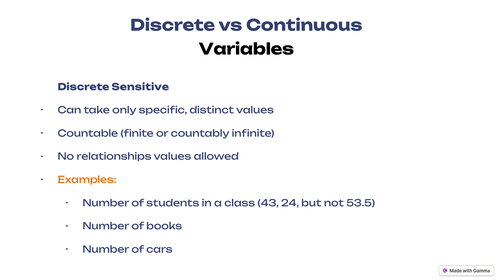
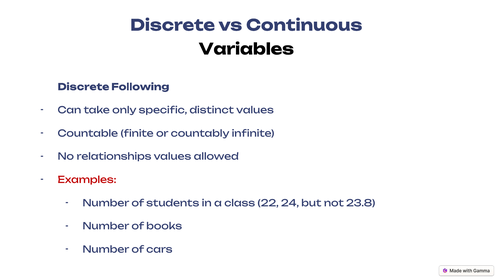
Sensitive: Sensitive -> Following
Examples colour: orange -> red
43: 43 -> 22
53.5: 53.5 -> 23.8
